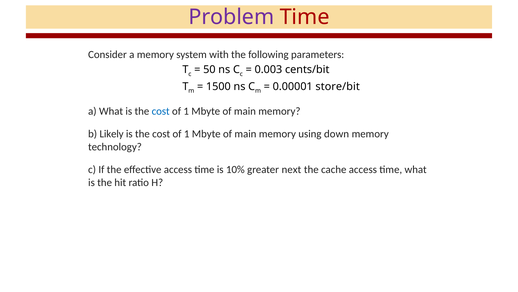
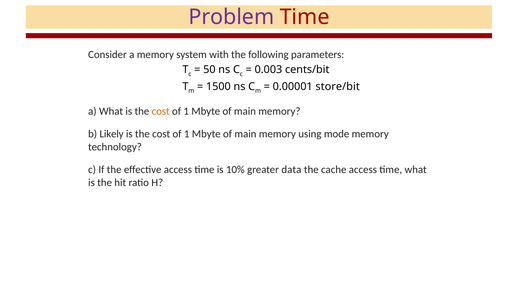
cost at (161, 111) colour: blue -> orange
down: down -> mode
next: next -> data
